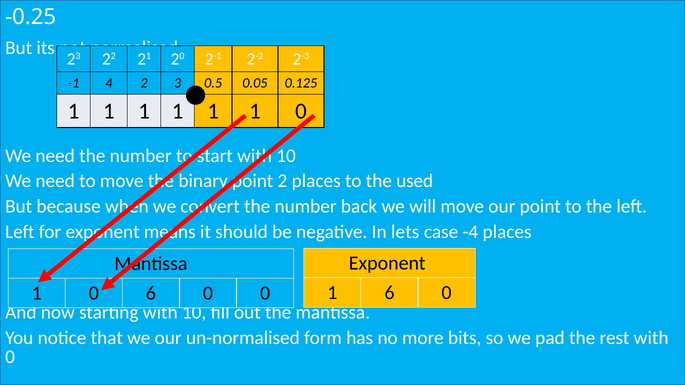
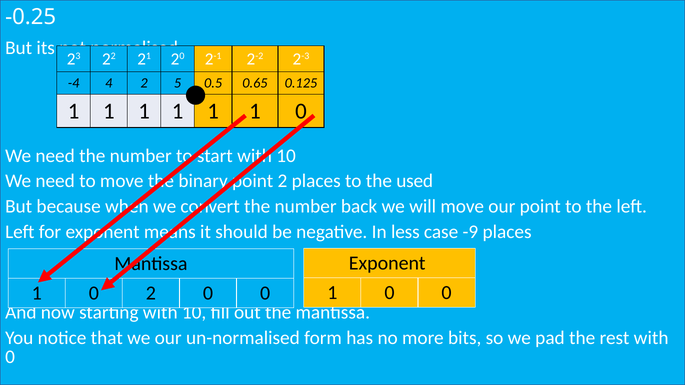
-1: -1 -> -4
3: 3 -> 5
0.05: 0.05 -> 0.65
lets: lets -> less
-4: -4 -> -9
6 at (389, 293): 6 -> 0
0 6: 6 -> 2
